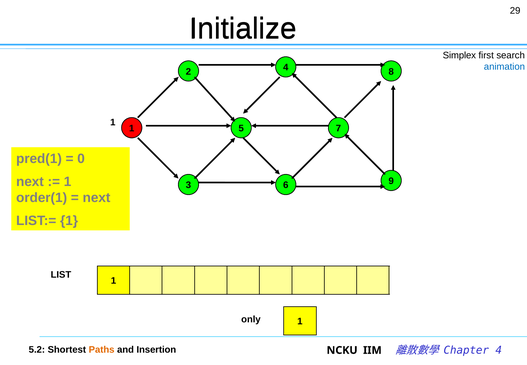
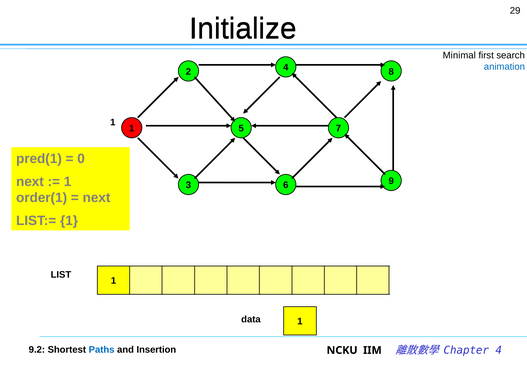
Simplex: Simplex -> Minimal
only: only -> data
5.2: 5.2 -> 9.2
Paths colour: orange -> blue
